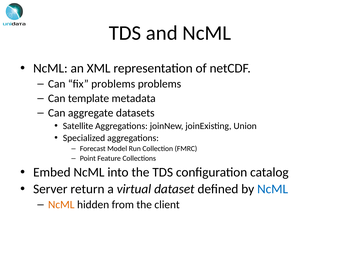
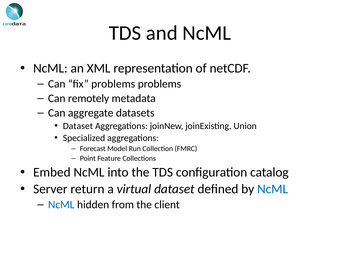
template: template -> remotely
Satellite at (78, 126): Satellite -> Dataset
NcML at (61, 205) colour: orange -> blue
